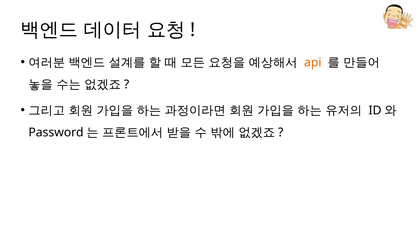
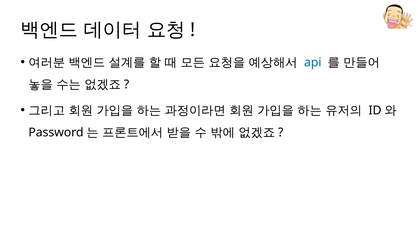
api colour: orange -> blue
